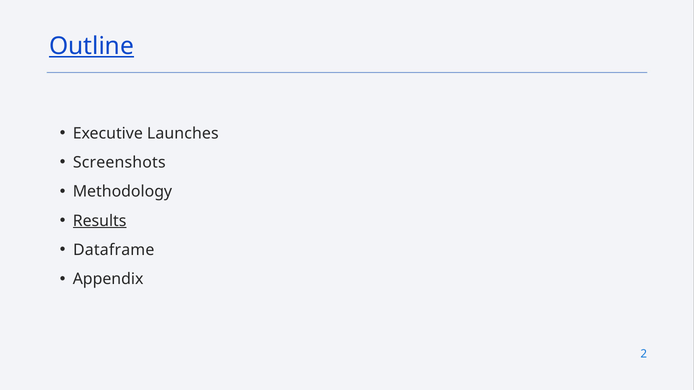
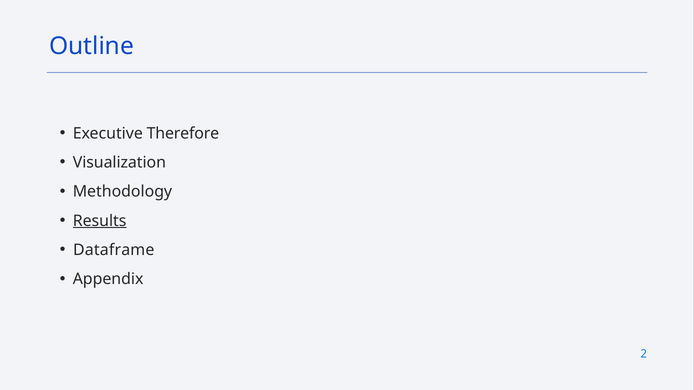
Outline underline: present -> none
Launches: Launches -> Therefore
Screenshots: Screenshots -> Visualization
